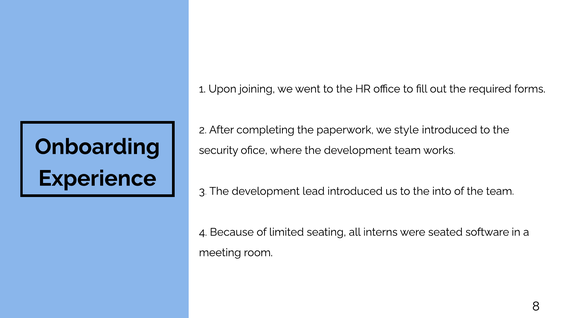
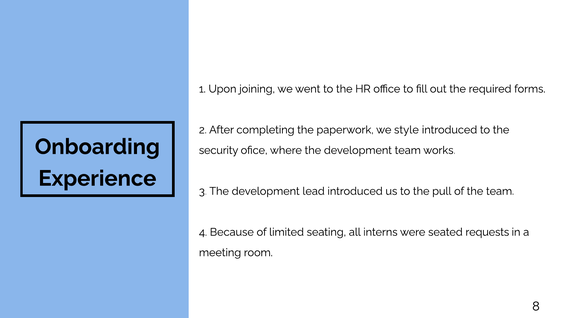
into: into -> pull
software: software -> requests
